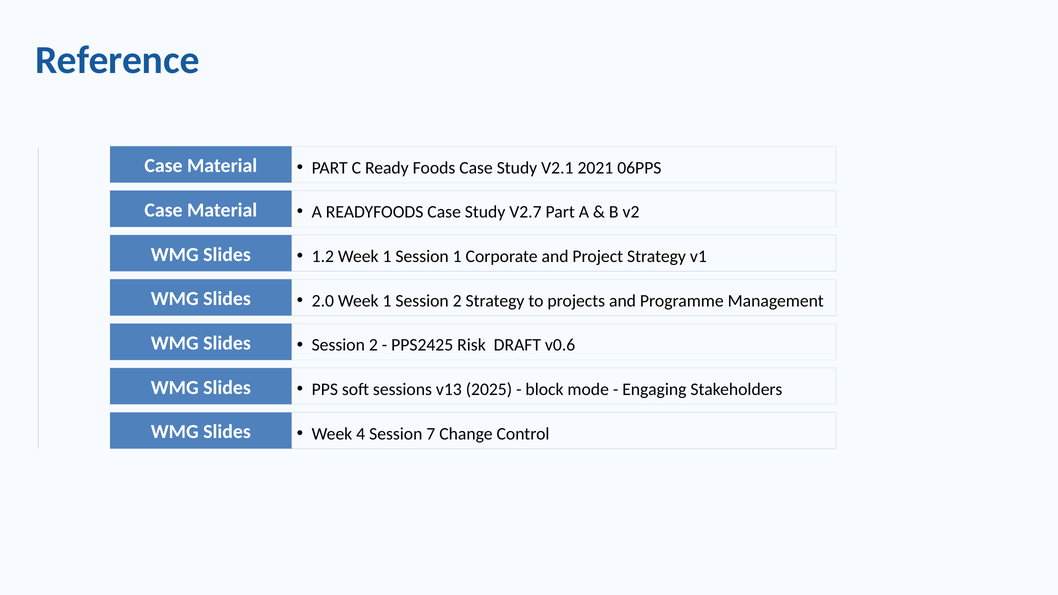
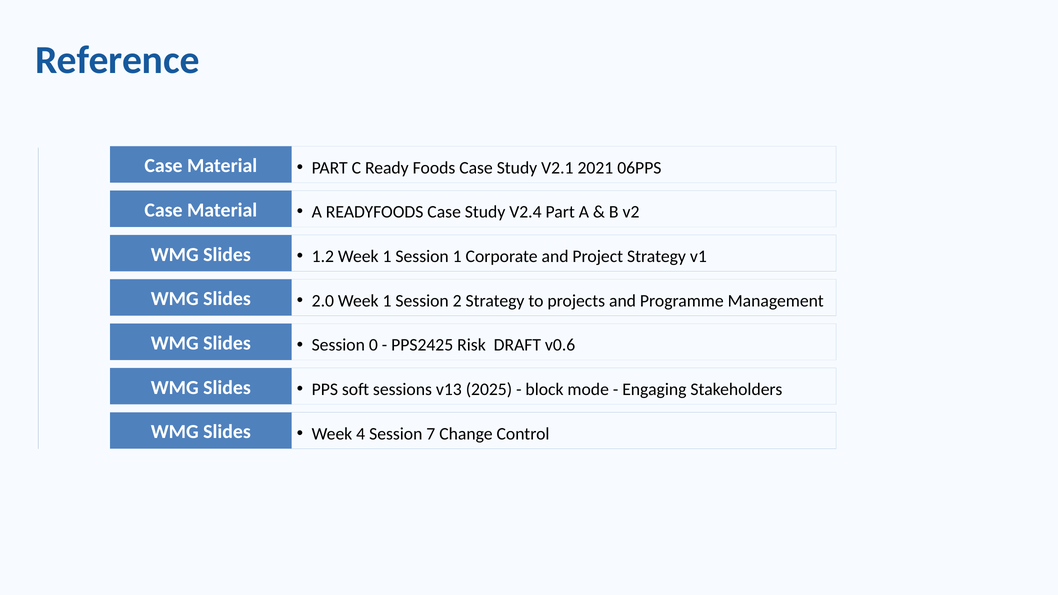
V2.7: V2.7 -> V2.4
2 at (373, 345): 2 -> 0
